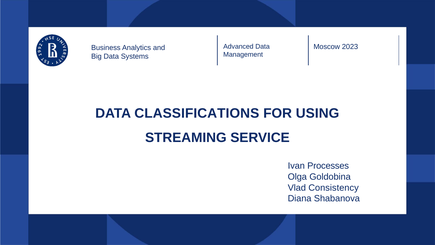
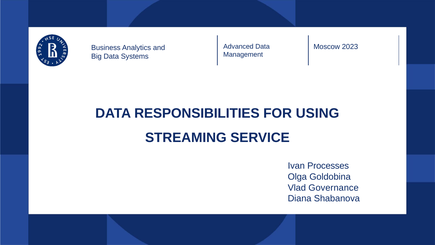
CLASSIFICATIONS: CLASSIFICATIONS -> RESPONSIBILITIES
Consistency: Consistency -> Governance
